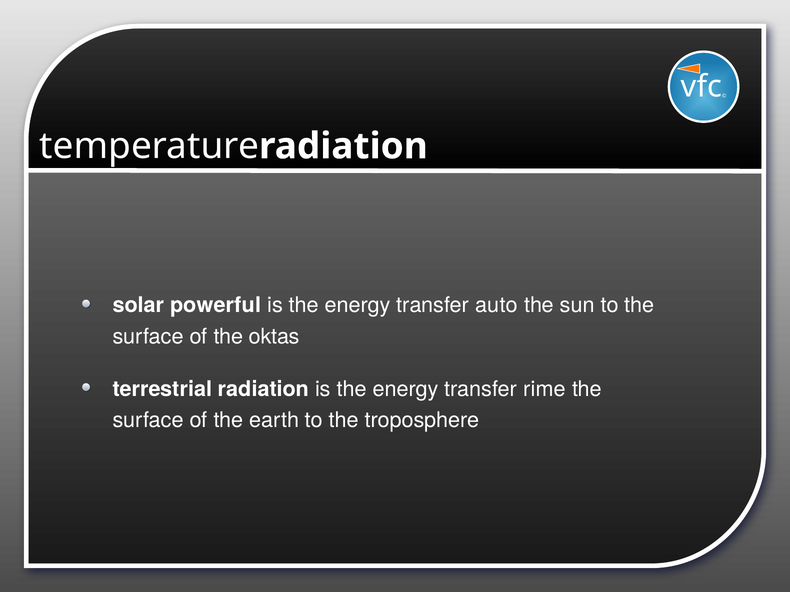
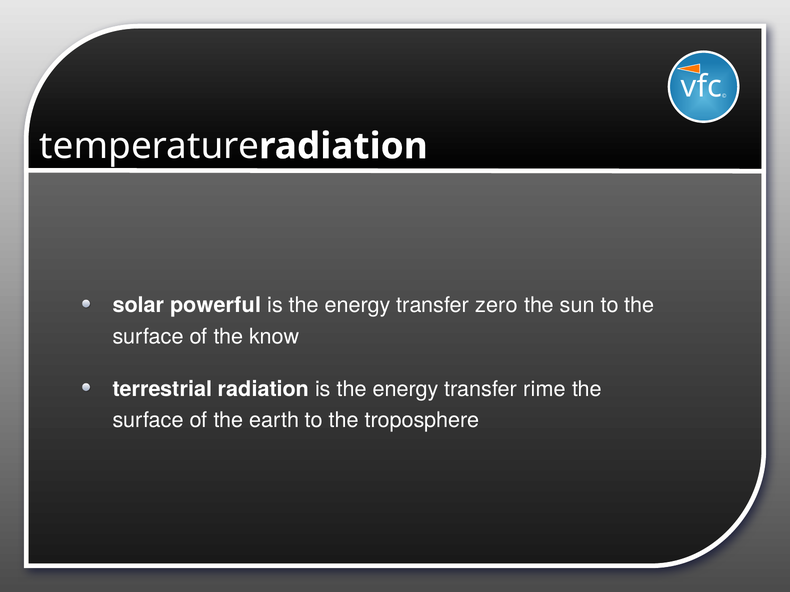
auto: auto -> zero
oktas: oktas -> know
